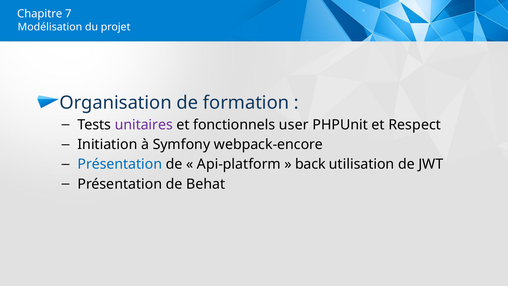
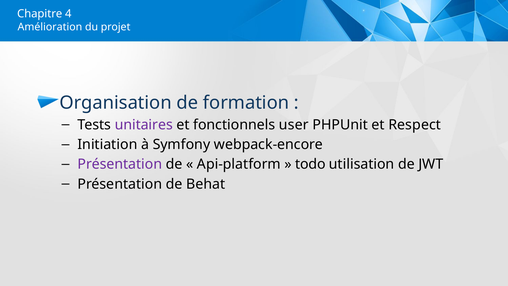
7: 7 -> 4
Modélisation: Modélisation -> Amélioration
Présentation at (120, 164) colour: blue -> purple
back: back -> todo
